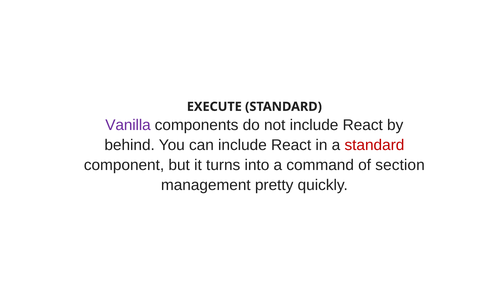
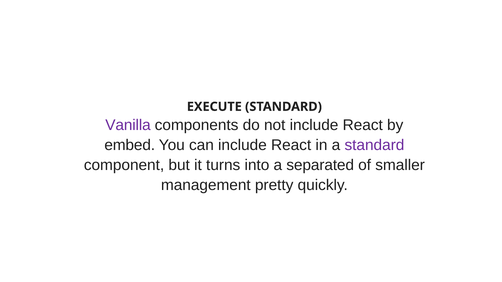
behind: behind -> embed
standard at (374, 145) colour: red -> purple
command: command -> separated
section: section -> smaller
